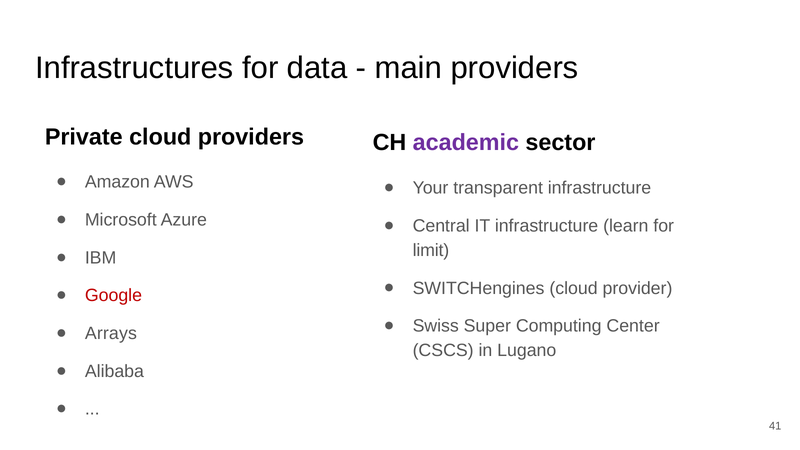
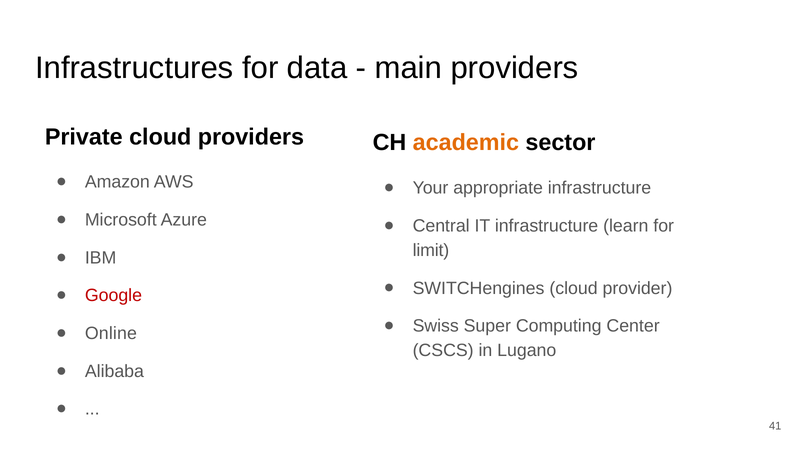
academic colour: purple -> orange
transparent: transparent -> appropriate
Arrays: Arrays -> Online
